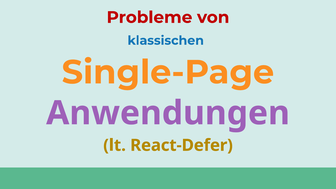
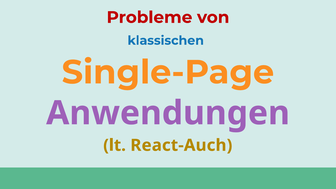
React-Defer: React-Defer -> React-Auch
